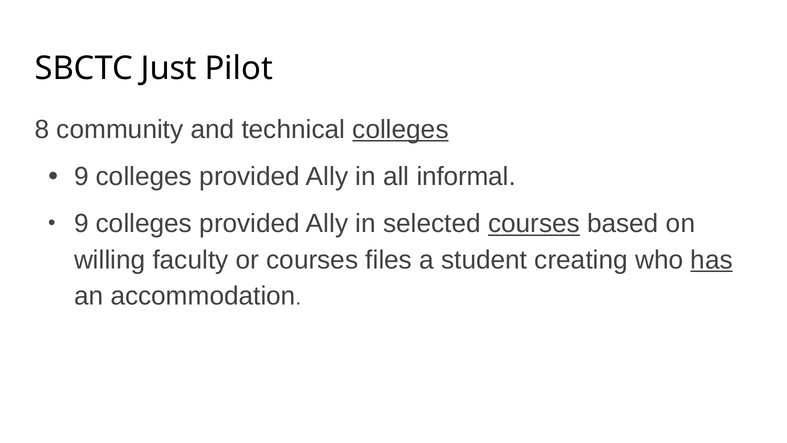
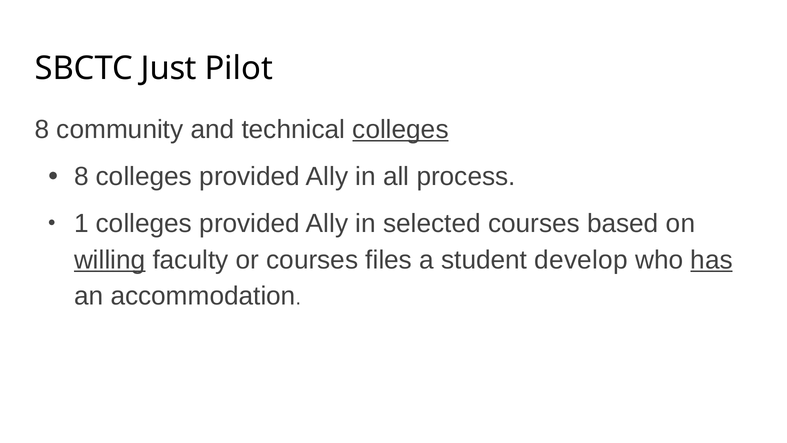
9 at (81, 176): 9 -> 8
informal: informal -> process
9 at (81, 224): 9 -> 1
courses at (534, 224) underline: present -> none
willing underline: none -> present
creating: creating -> develop
